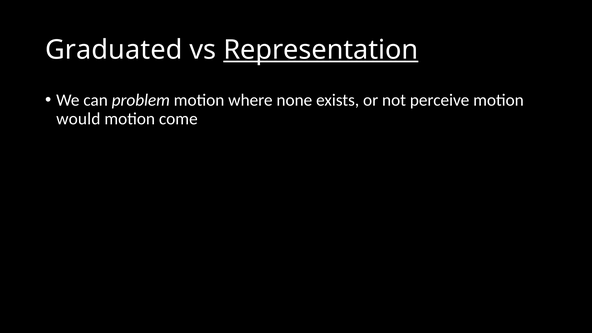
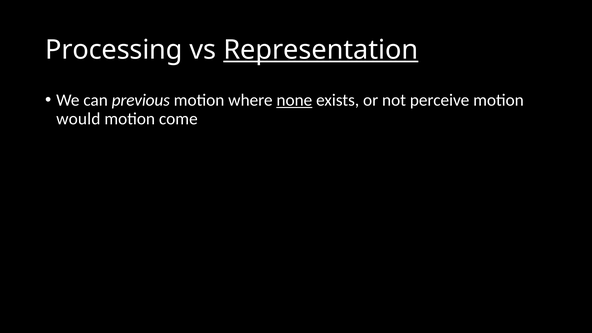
Graduated: Graduated -> Processing
problem: problem -> previous
none underline: none -> present
